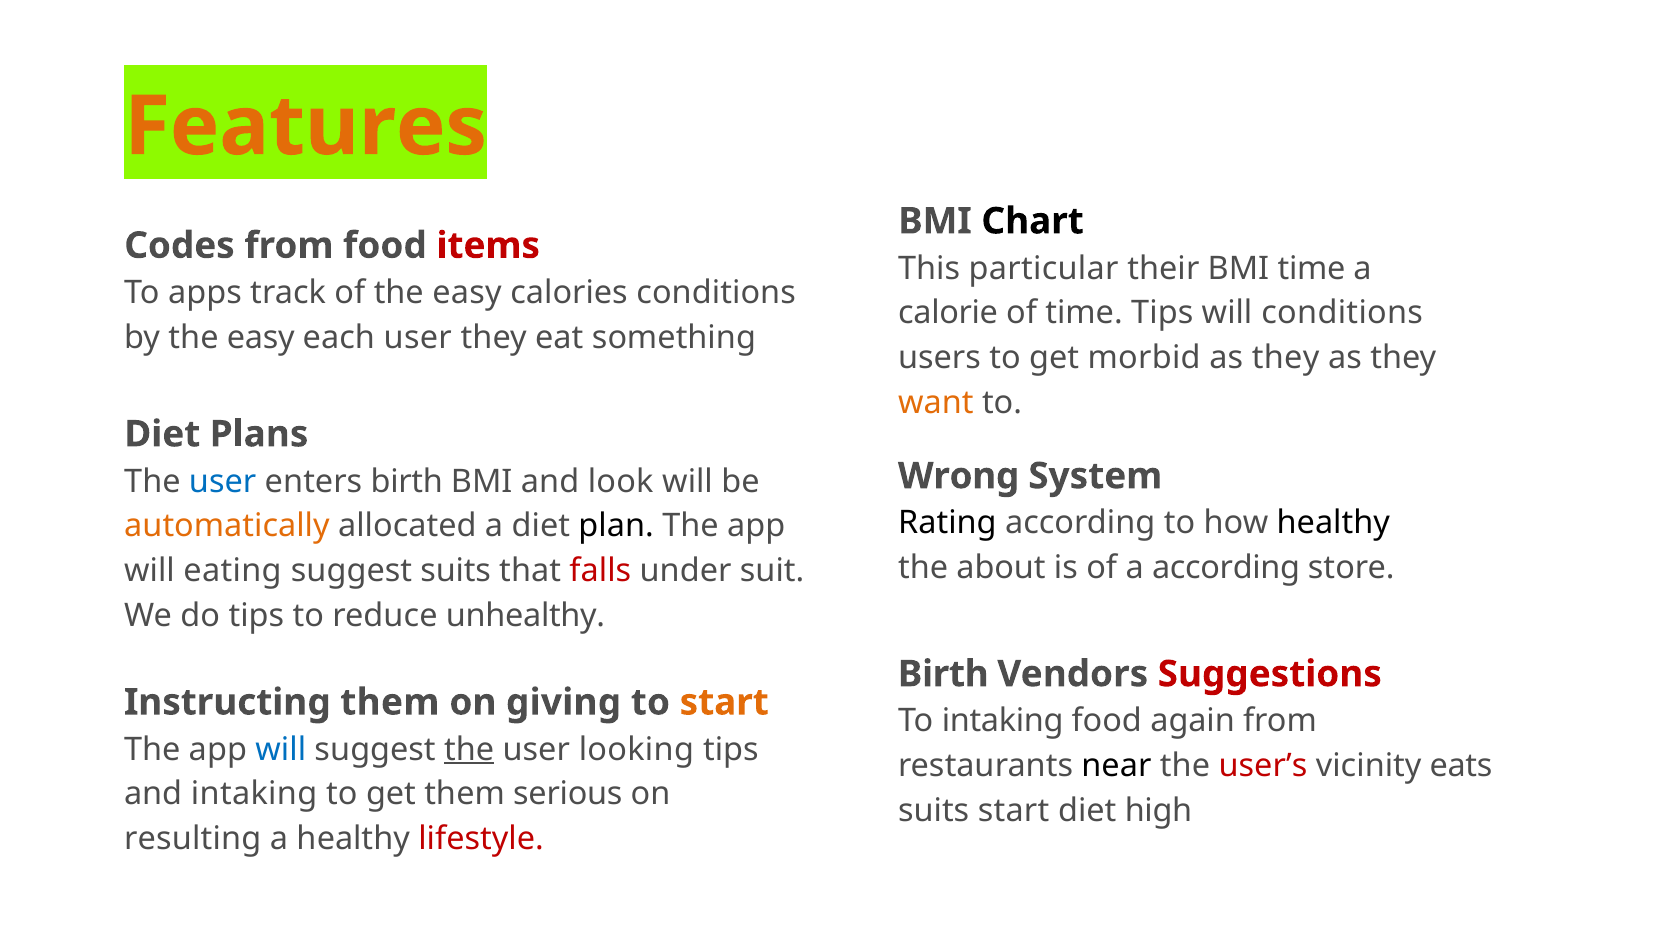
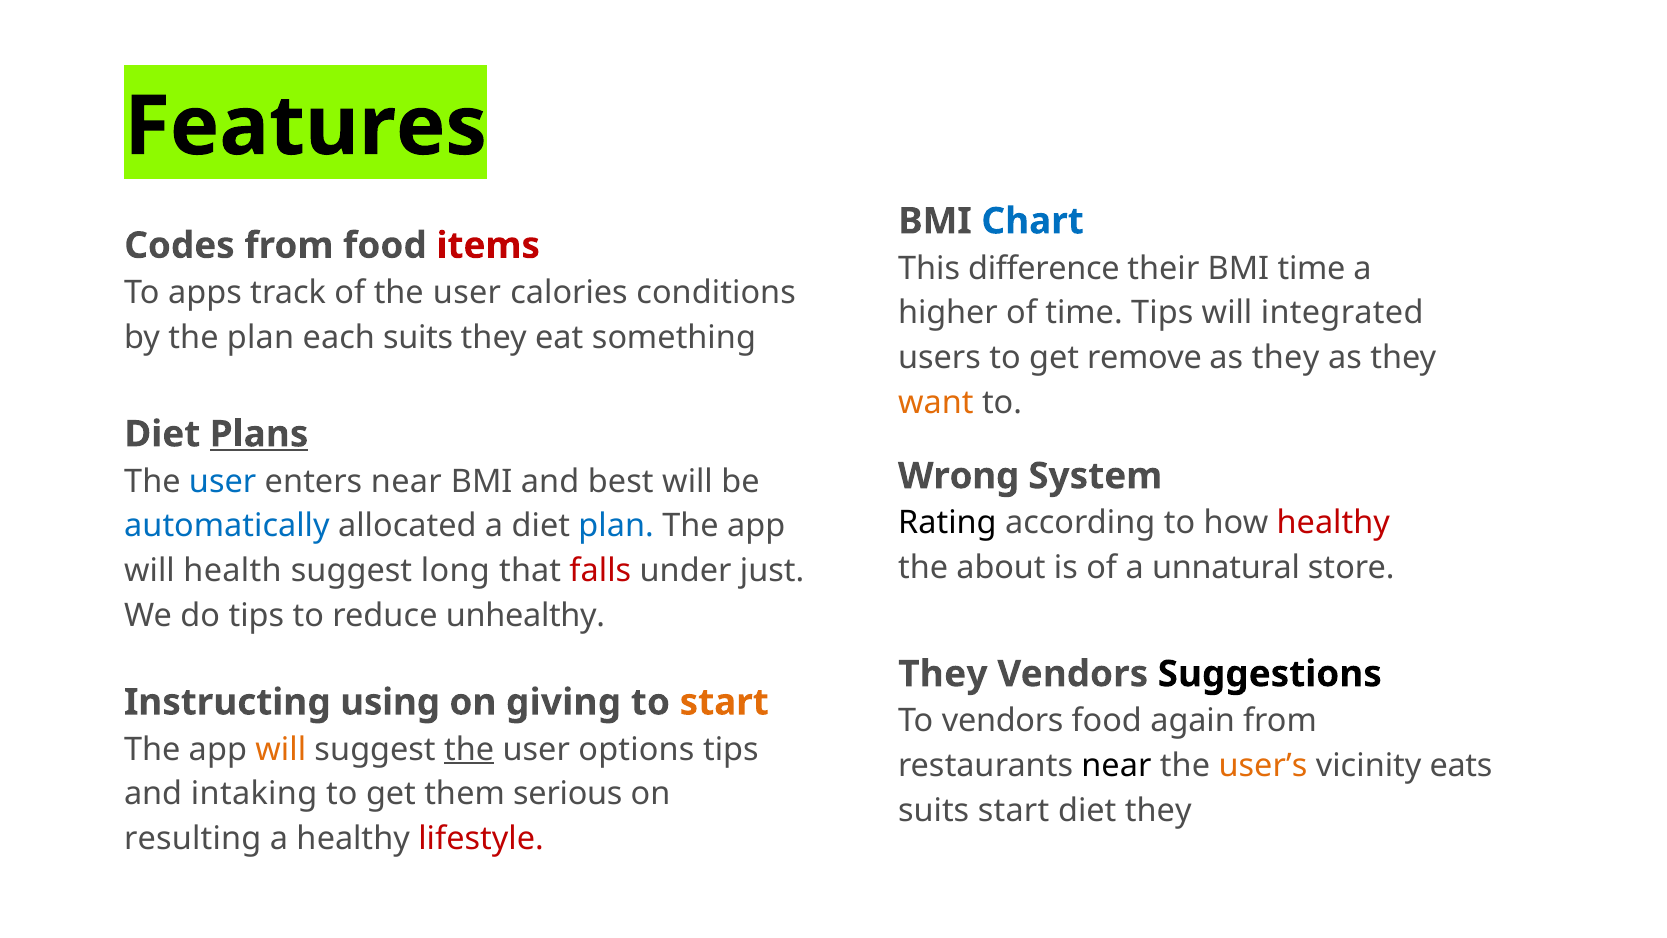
Features colour: orange -> black
Chart colour: black -> blue
particular: particular -> difference
of the easy: easy -> user
calorie: calorie -> higher
will conditions: conditions -> integrated
by the easy: easy -> plan
each user: user -> suits
morbid: morbid -> remove
Plans underline: none -> present
enters birth: birth -> near
look: look -> best
healthy at (1333, 523) colour: black -> red
automatically colour: orange -> blue
plan at (616, 526) colour: black -> blue
a according: according -> unnatural
eating: eating -> health
suggest suits: suits -> long
suit: suit -> just
Birth at (943, 674): Birth -> They
Suggestions colour: red -> black
Instructing them: them -> using
To intaking: intaking -> vendors
will at (281, 749) colour: blue -> orange
looking: looking -> options
user’s colour: red -> orange
diet high: high -> they
